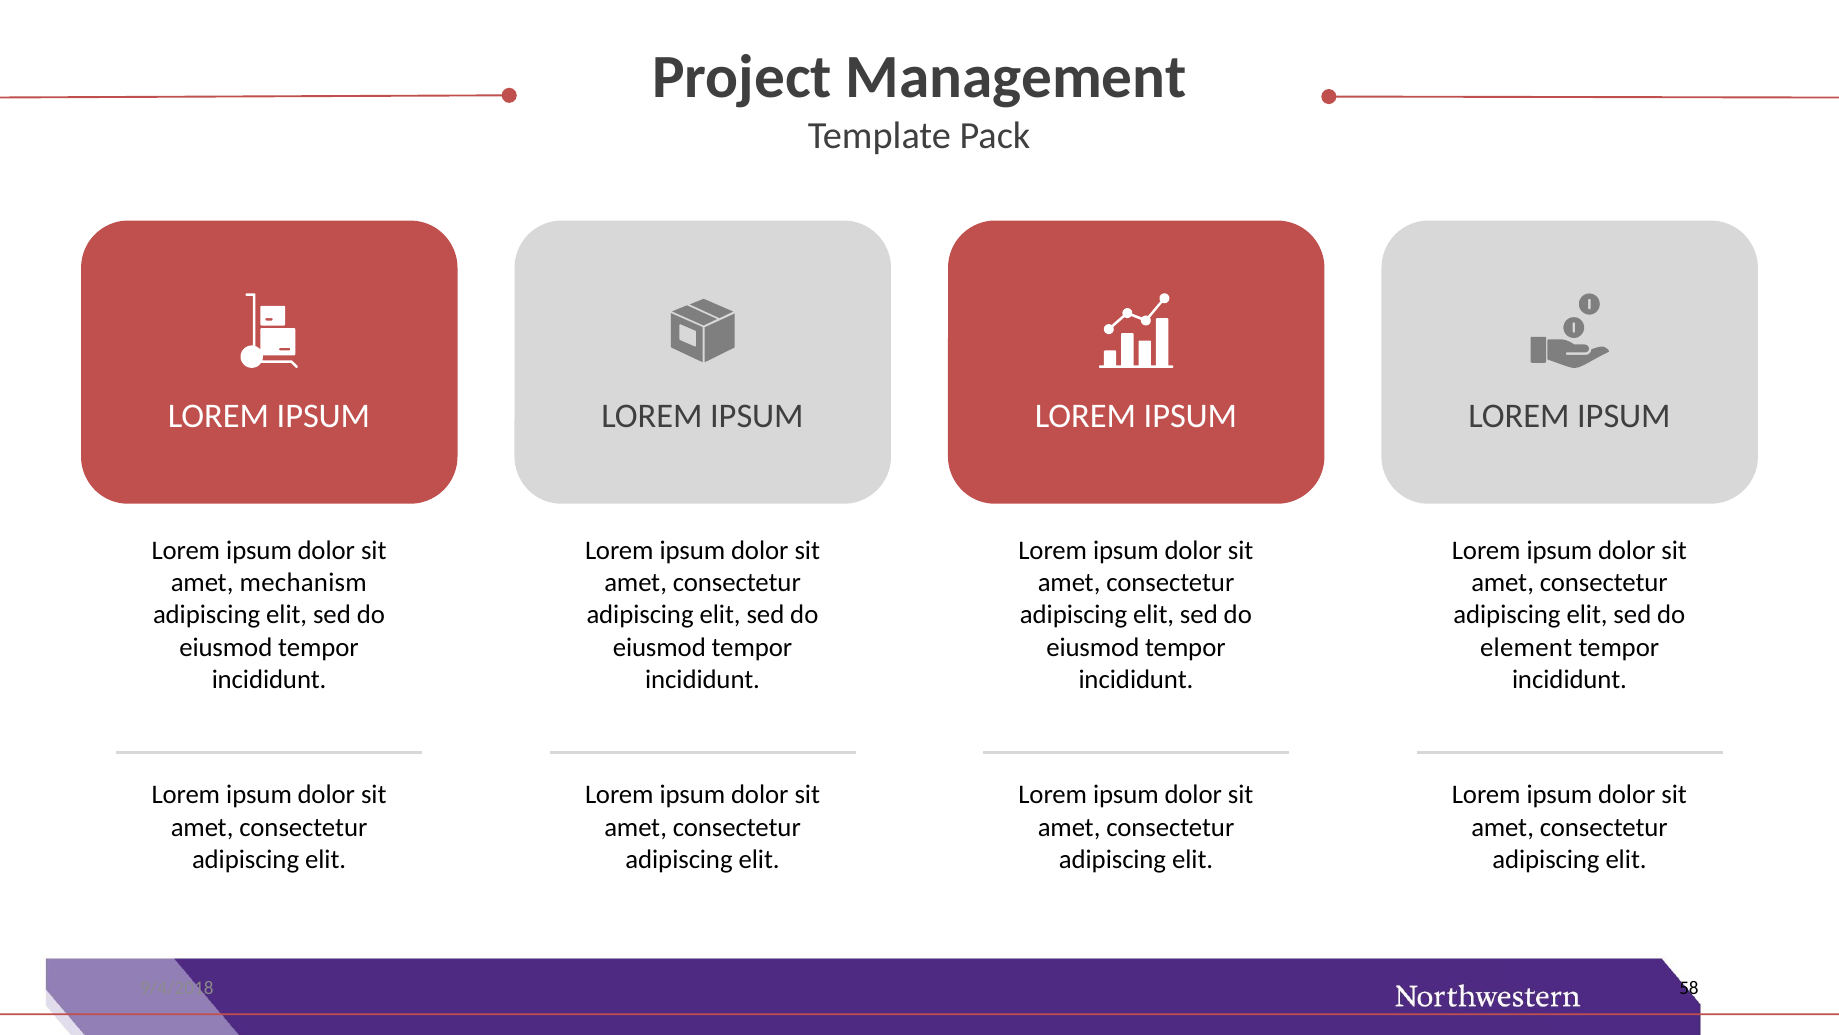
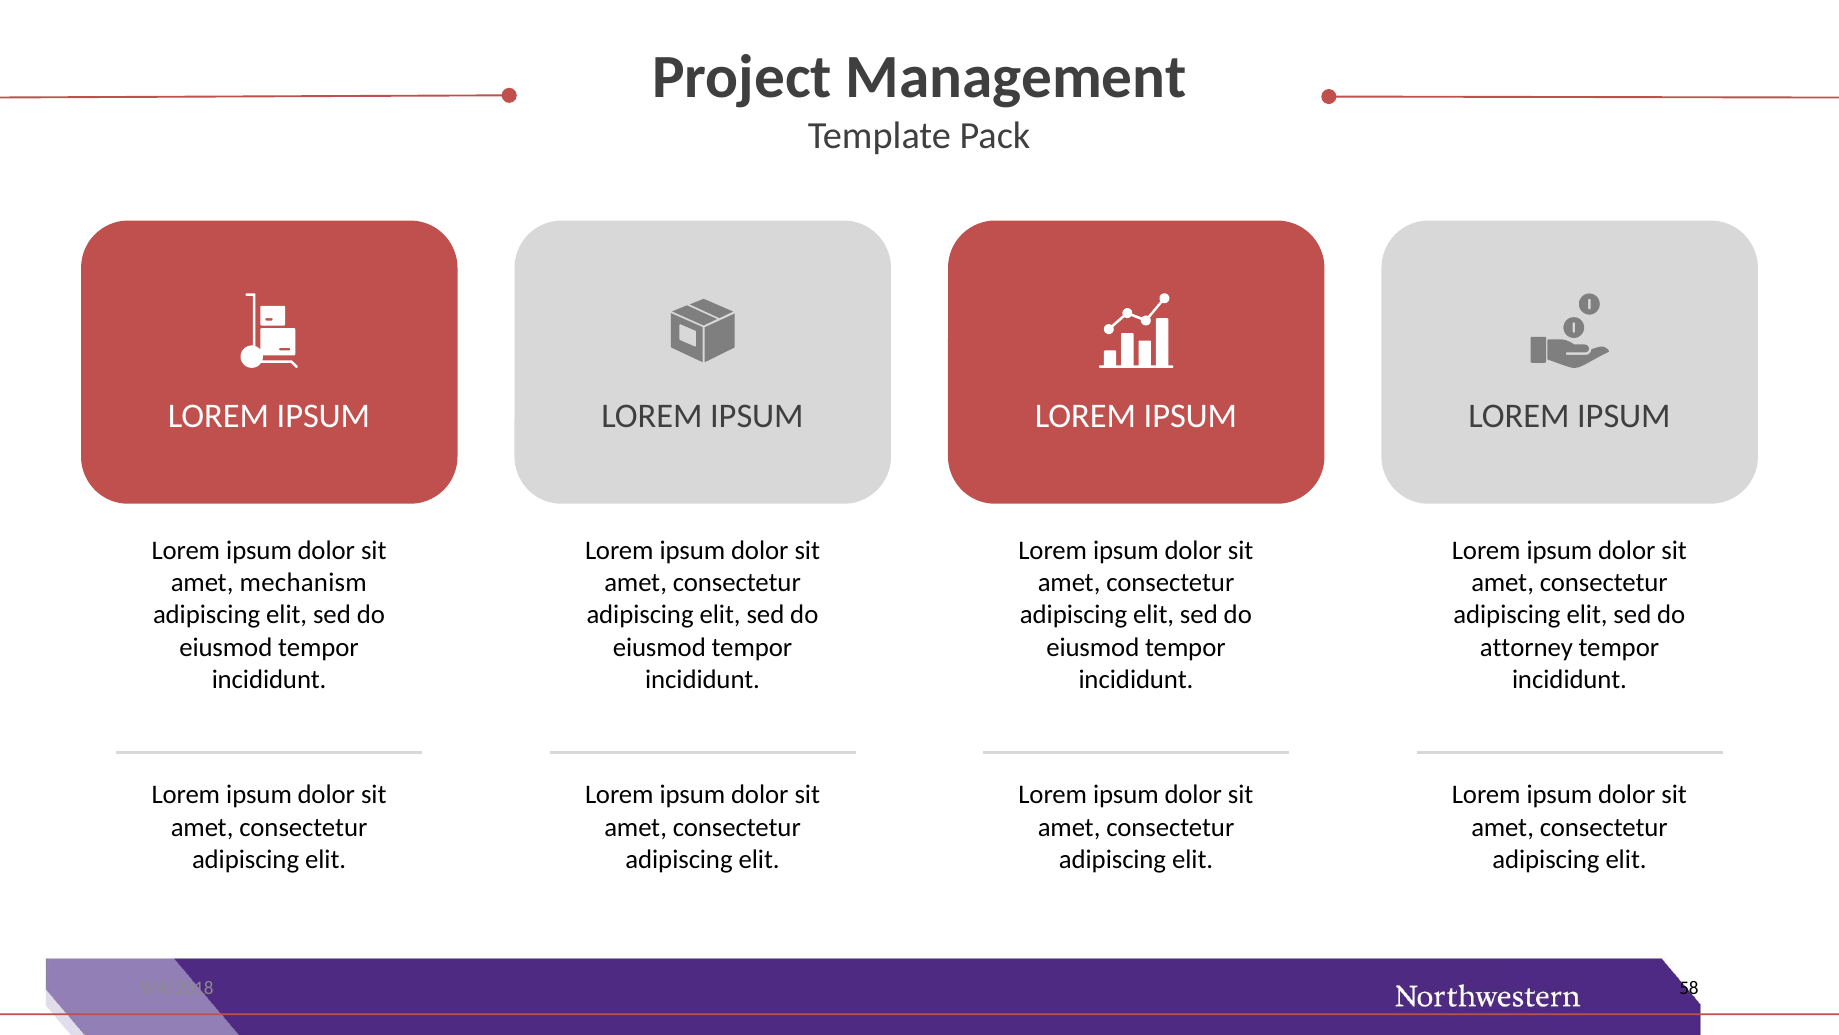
element: element -> attorney
